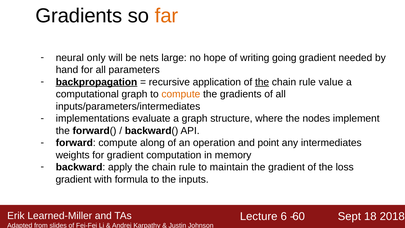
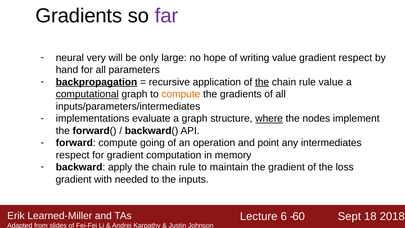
far colour: orange -> purple
only: only -> very
nets: nets -> only
writing going: going -> value
gradient needed: needed -> respect
computational underline: none -> present
where underline: none -> present
along: along -> going
weights at (73, 155): weights -> respect
formula: formula -> needed
